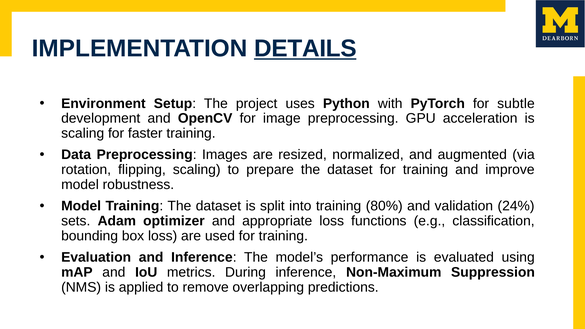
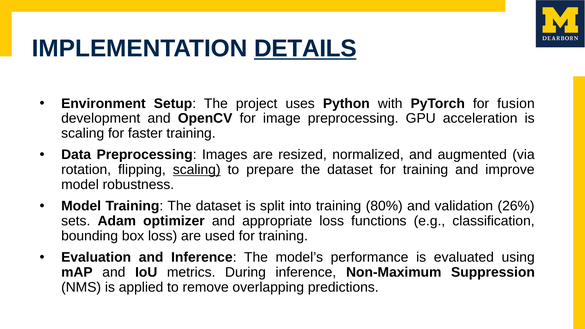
subtle: subtle -> fusion
scaling at (197, 170) underline: none -> present
24%: 24% -> 26%
